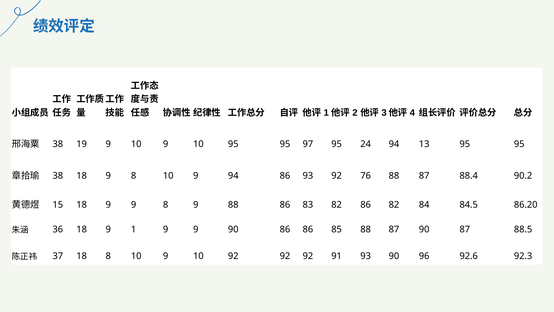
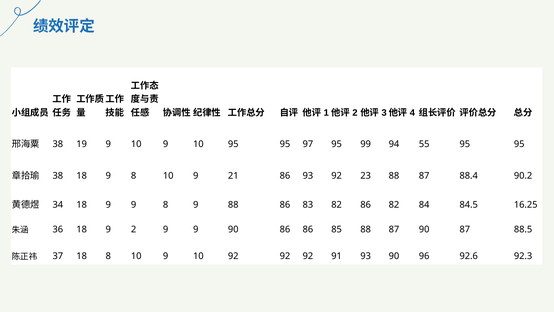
24: 24 -> 99
13: 13 -> 55
9 94: 94 -> 21
76: 76 -> 23
15: 15 -> 34
86.20: 86.20 -> 16.25
9 1: 1 -> 2
